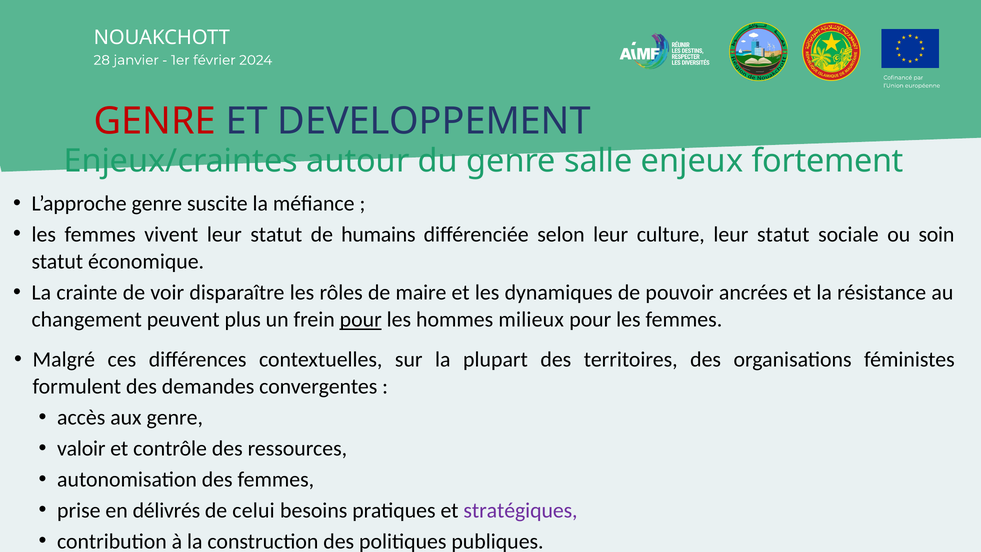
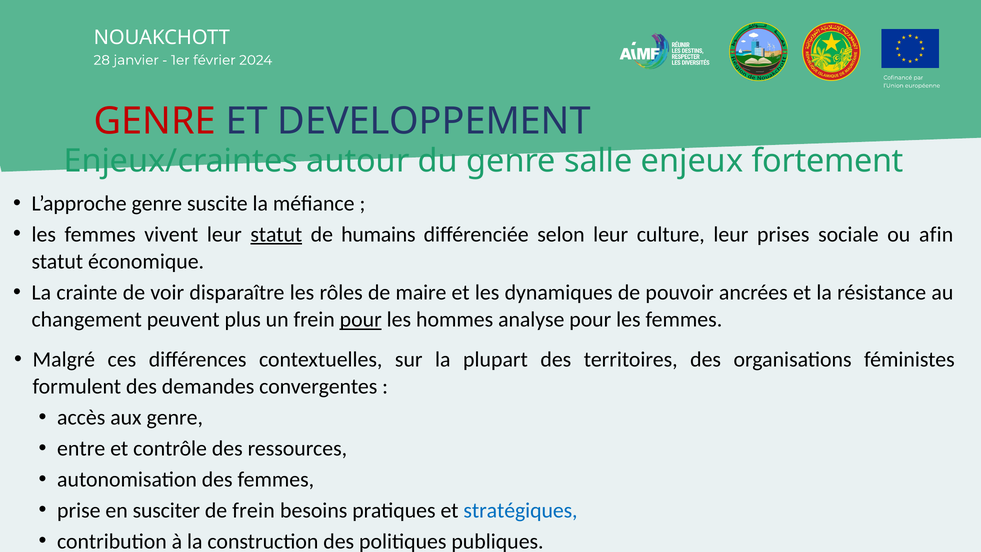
statut at (276, 234) underline: none -> present
culture leur statut: statut -> prises
soin: soin -> afin
milieux: milieux -> analyse
valoir: valoir -> entre
délivrés: délivrés -> susciter
de celui: celui -> frein
stratégiques colour: purple -> blue
